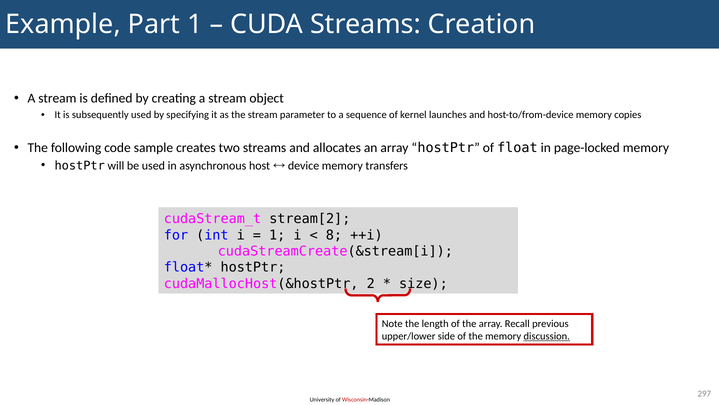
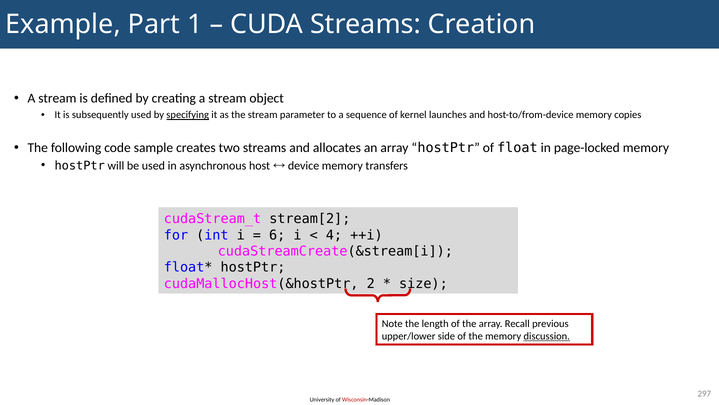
specifying underline: none -> present
1 at (277, 235): 1 -> 6
8: 8 -> 4
